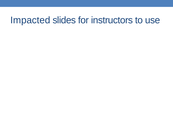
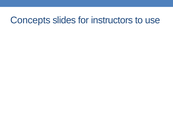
Impacted: Impacted -> Concepts
